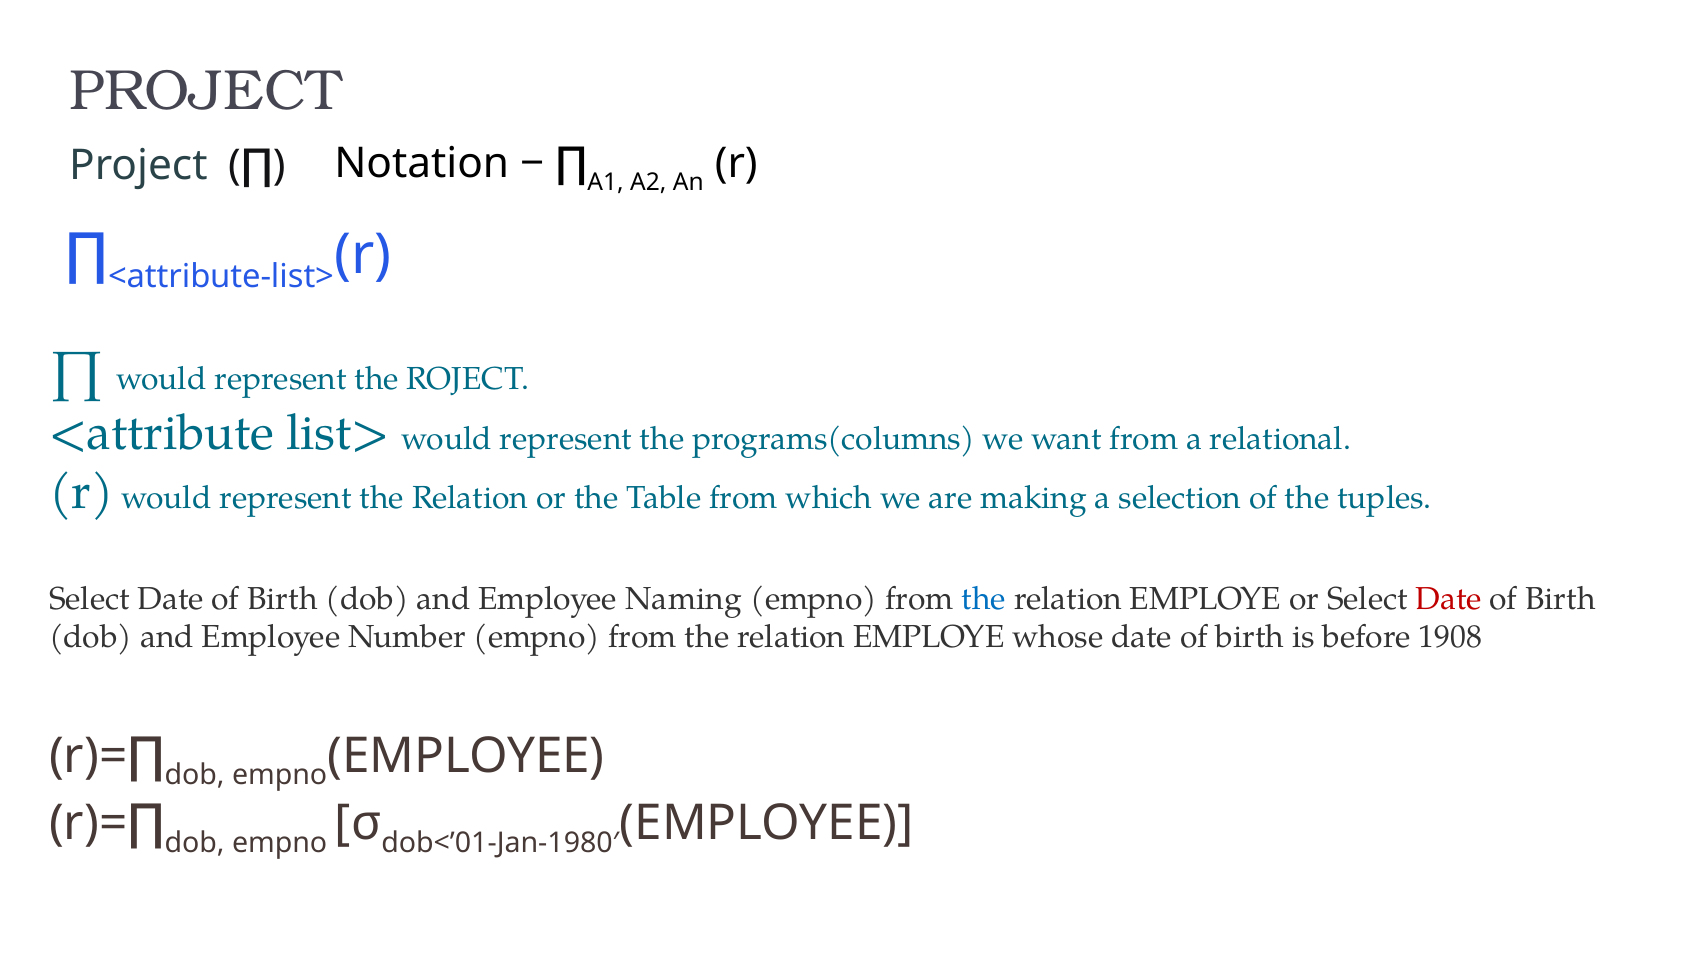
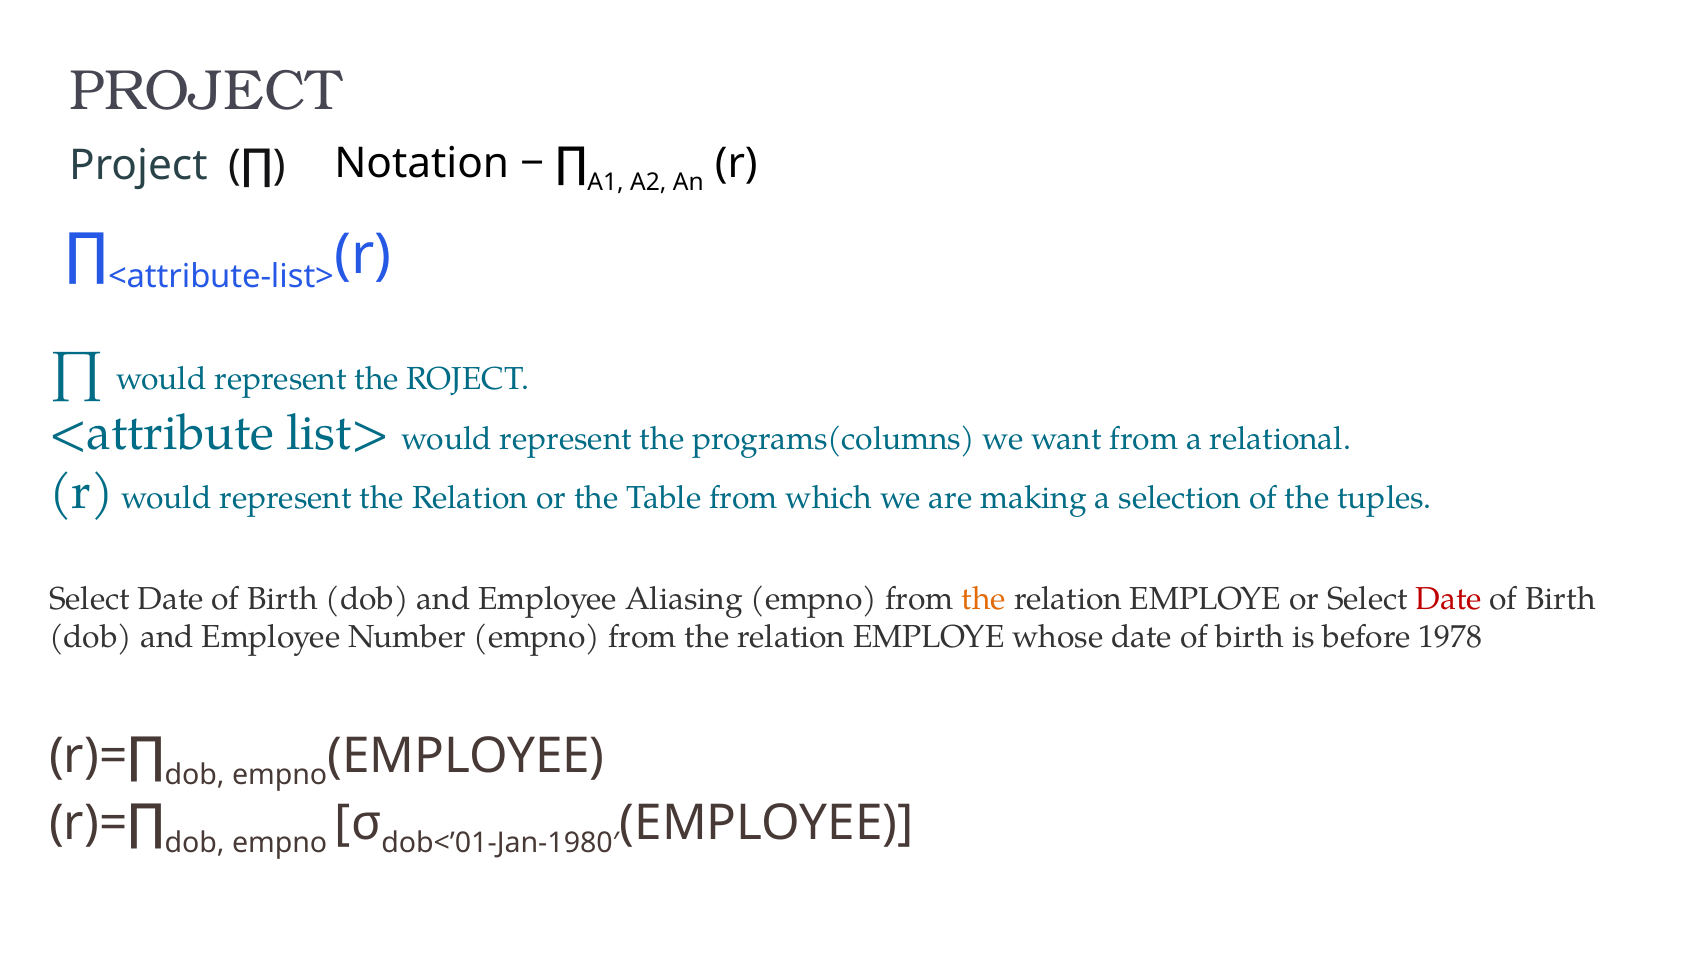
Naming: Naming -> Aliasing
the at (984, 600) colour: blue -> orange
1908: 1908 -> 1978
